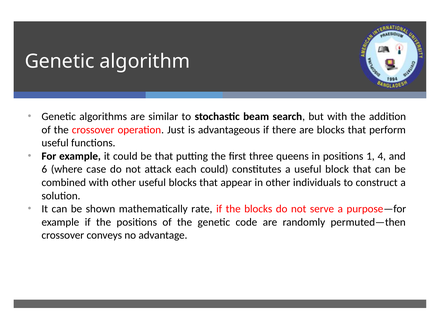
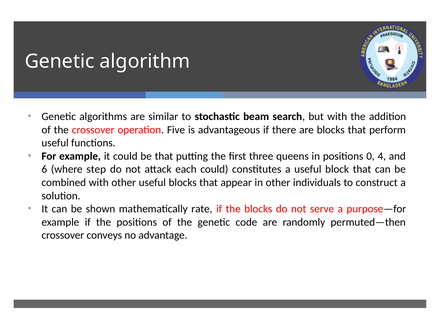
Just: Just -> Five
1: 1 -> 0
case: case -> step
